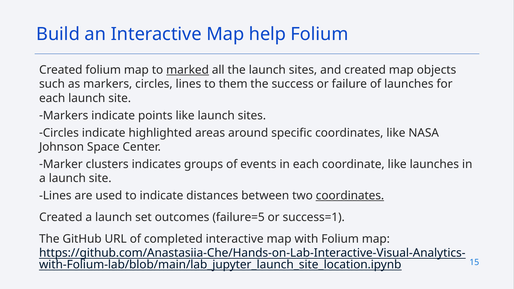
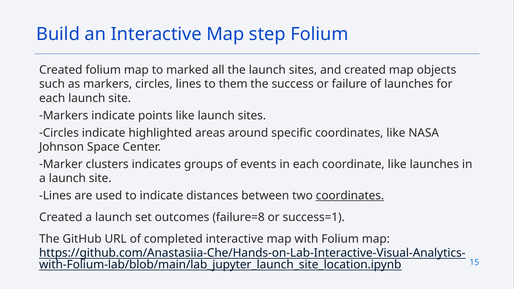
help: help -> step
marked underline: present -> none
failure=5: failure=5 -> failure=8
